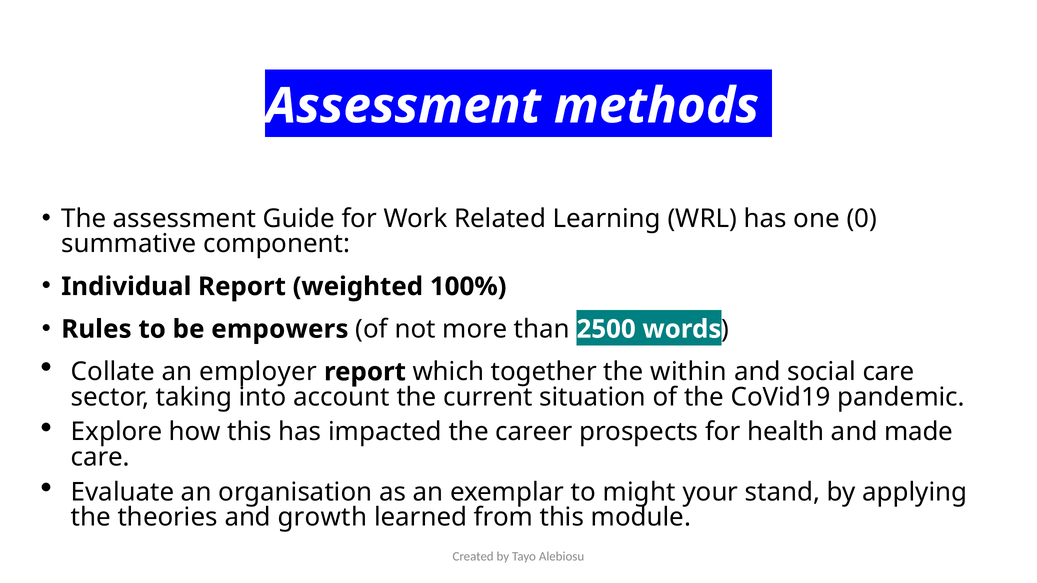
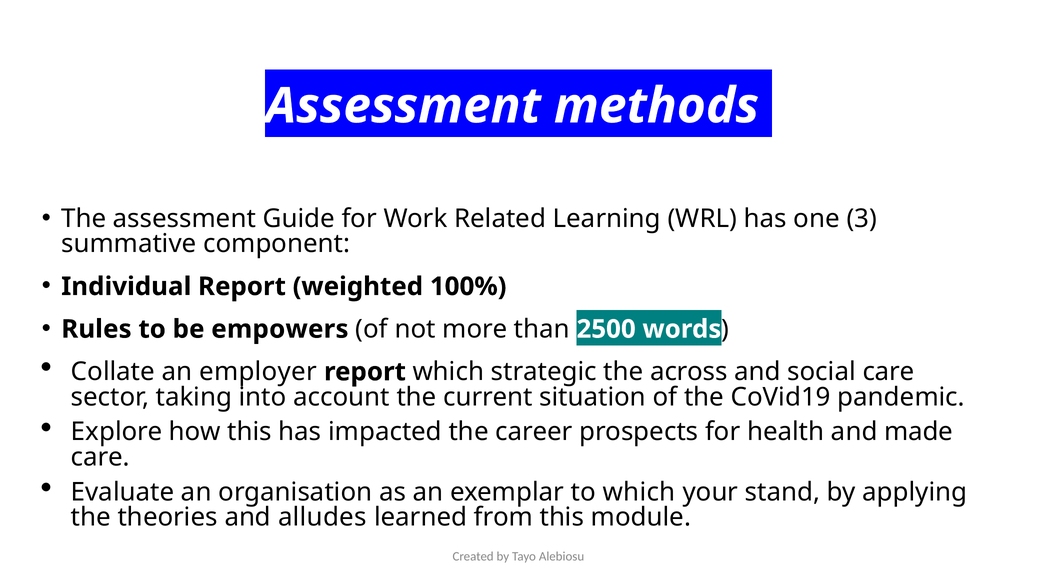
0: 0 -> 3
together: together -> strategic
within: within -> across
to might: might -> which
growth: growth -> alludes
